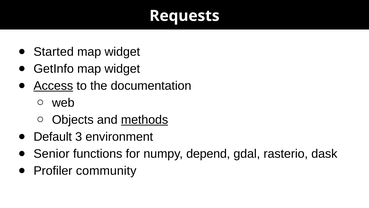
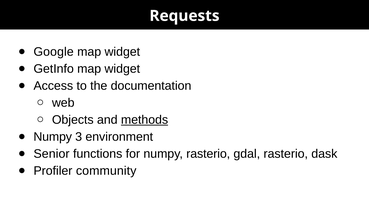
Started: Started -> Google
Access underline: present -> none
Default at (53, 137): Default -> Numpy
numpy depend: depend -> rasterio
